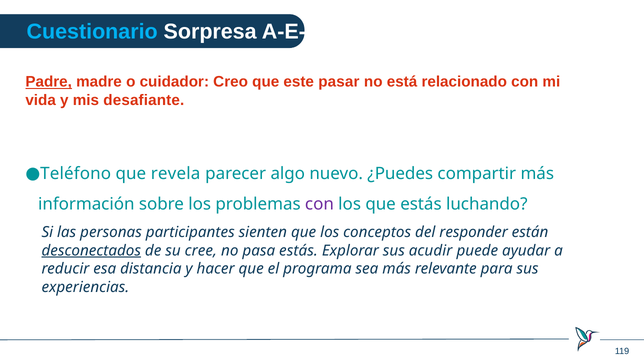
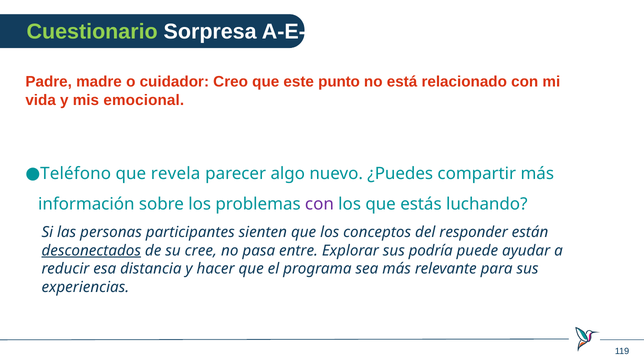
Cuestionario colour: light blue -> light green
Padre underline: present -> none
pasar: pasar -> punto
desafiante: desafiante -> emocional
pasa estás: estás -> entre
acudir: acudir -> podría
